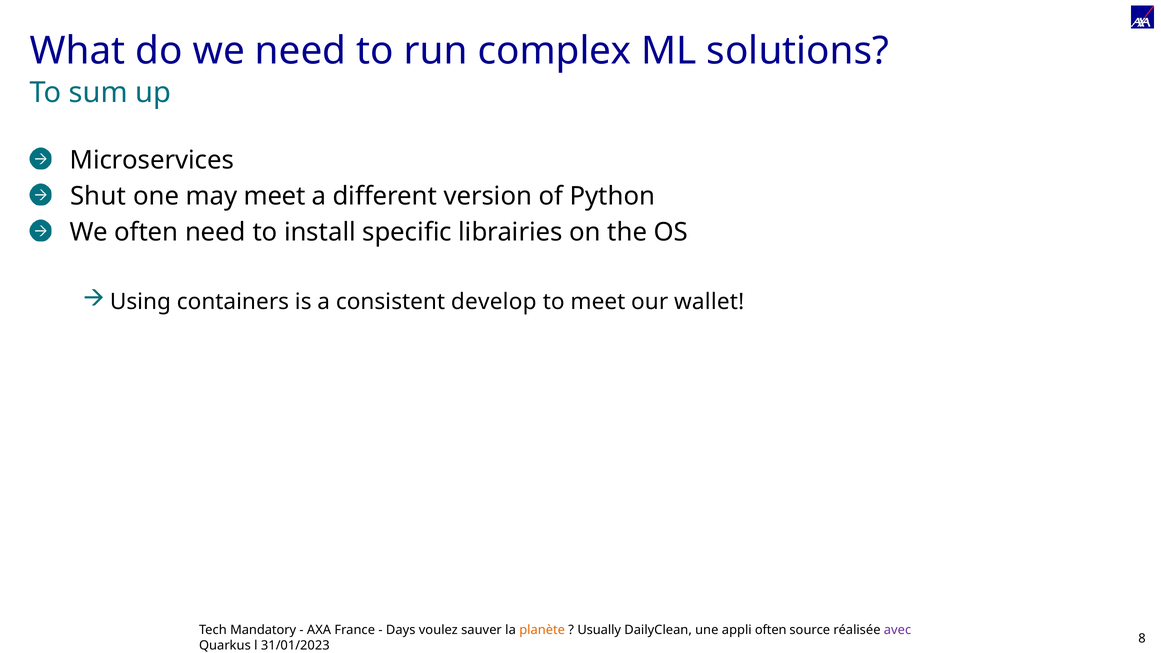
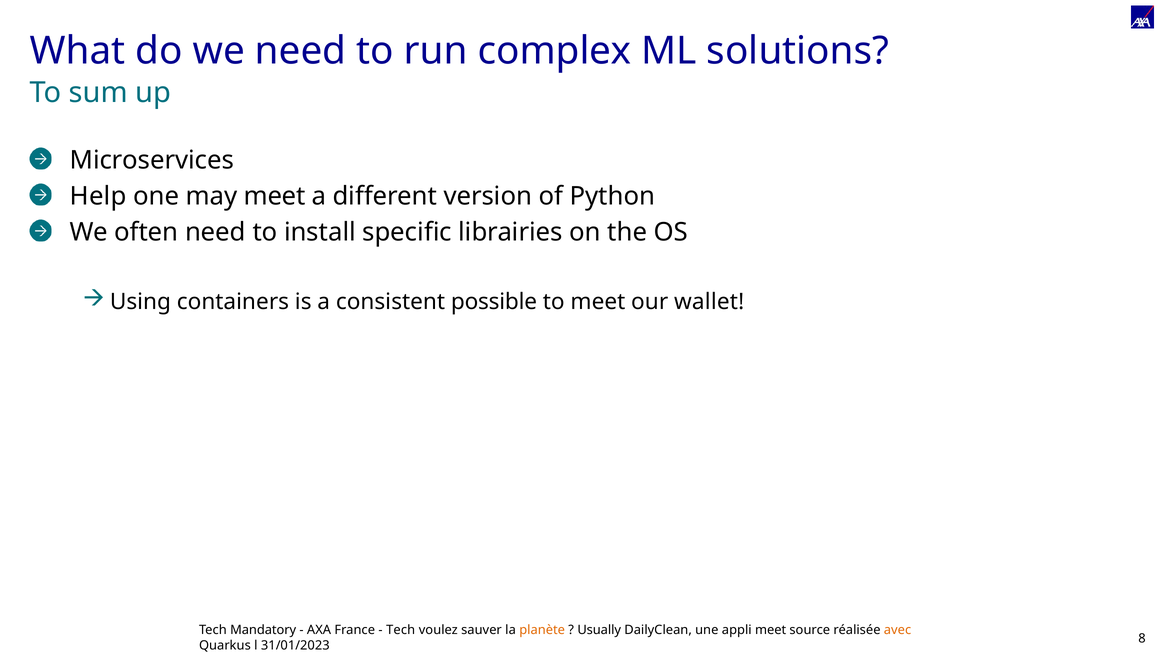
Shut: Shut -> Help
develop: develop -> possible
Days at (401, 630): Days -> Tech
appli often: often -> meet
avec colour: purple -> orange
